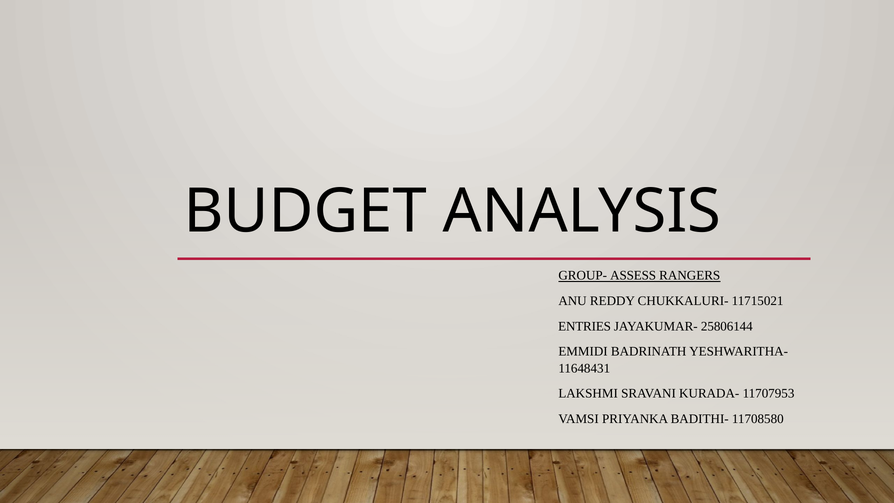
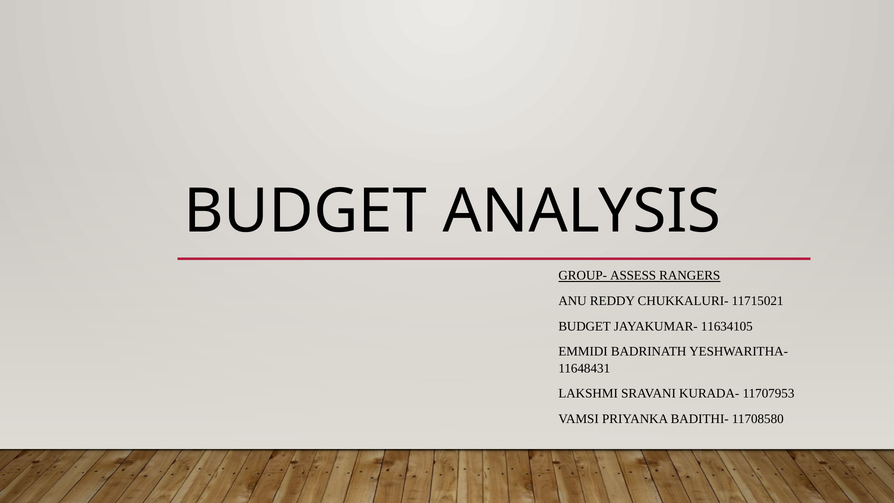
ENTRIES at (585, 326): ENTRIES -> BUDGET
25806144: 25806144 -> 11634105
